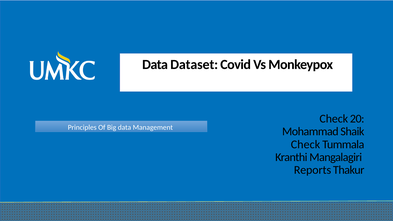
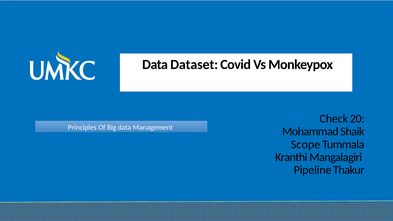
Check at (306, 144): Check -> Scope
Reports: Reports -> Pipeline
